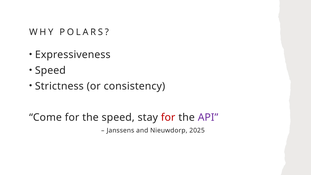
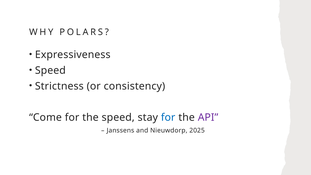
for at (168, 117) colour: red -> blue
